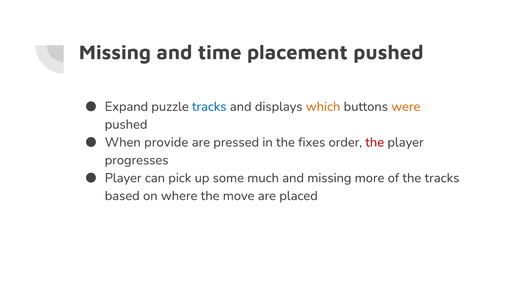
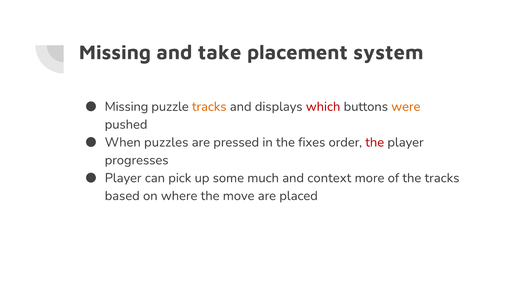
time: time -> take
placement pushed: pushed -> system
Expand at (126, 107): Expand -> Missing
tracks at (209, 107) colour: blue -> orange
which colour: orange -> red
provide: provide -> puzzles
and missing: missing -> context
